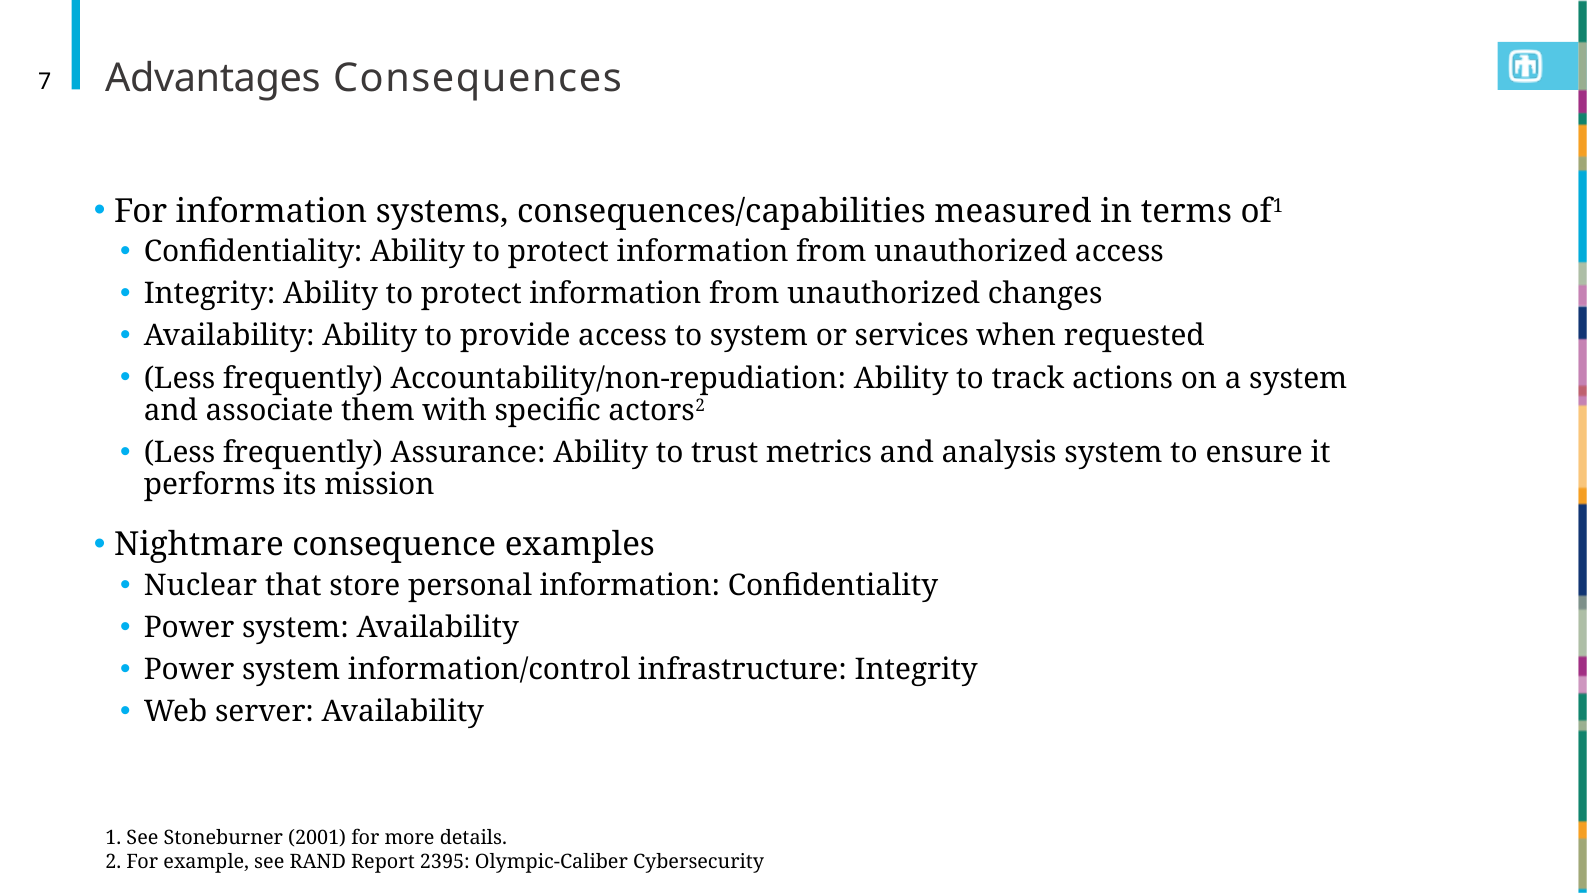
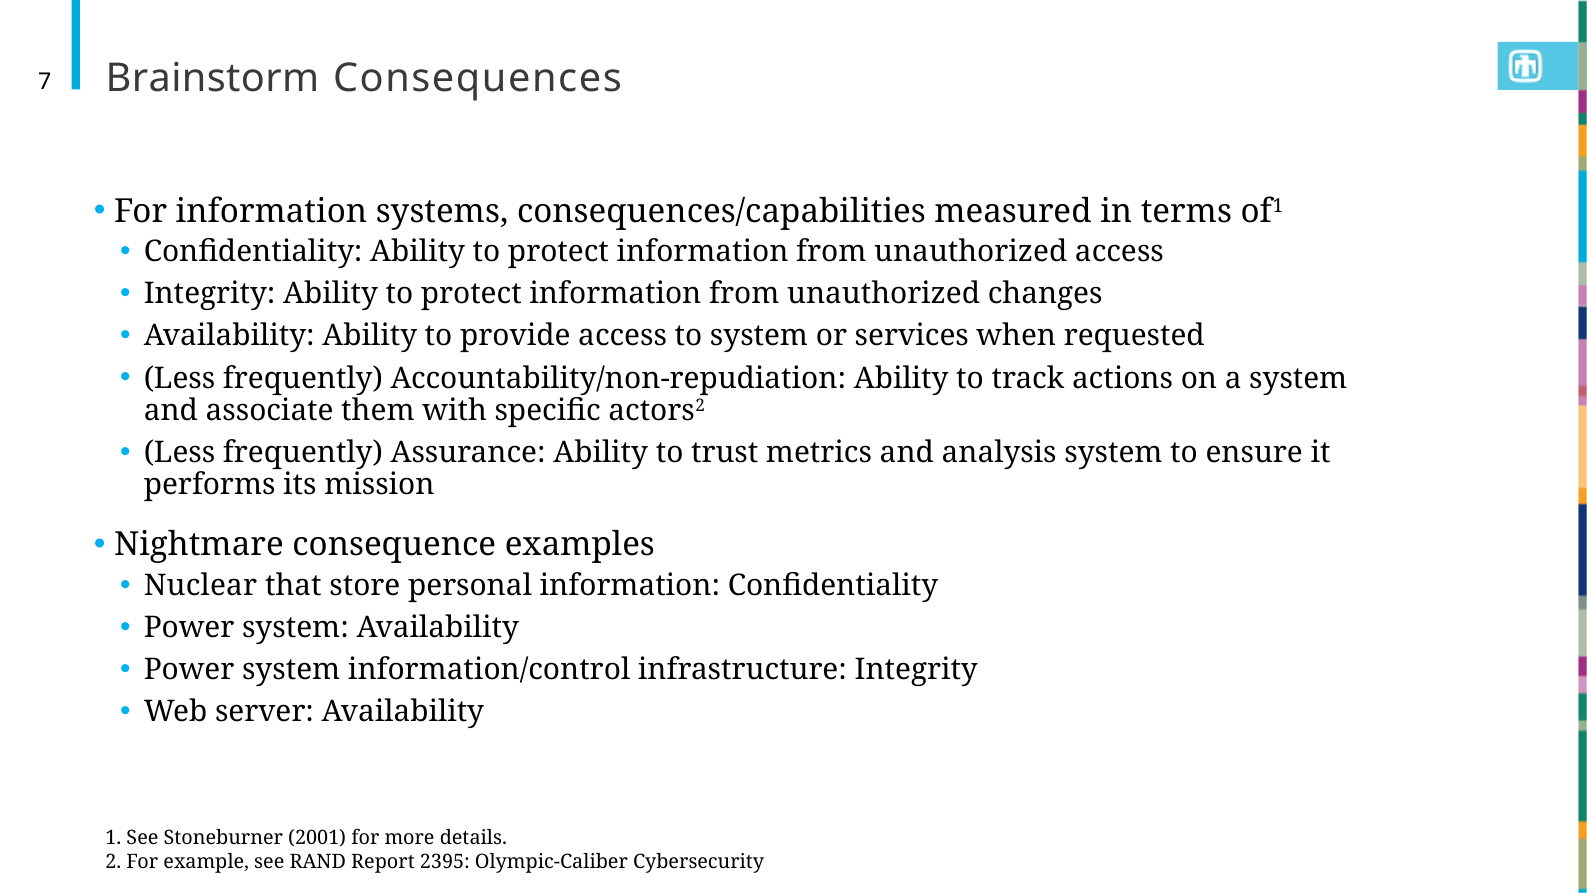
Advantages: Advantages -> Brainstorm
